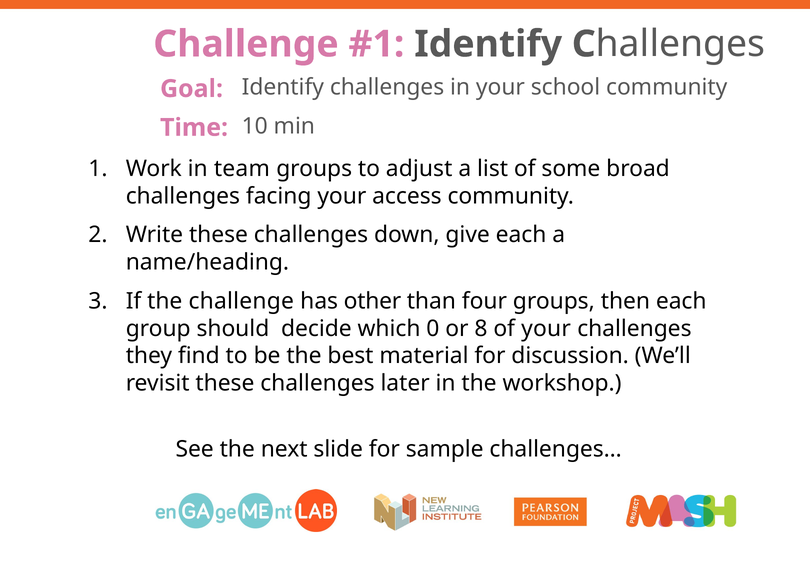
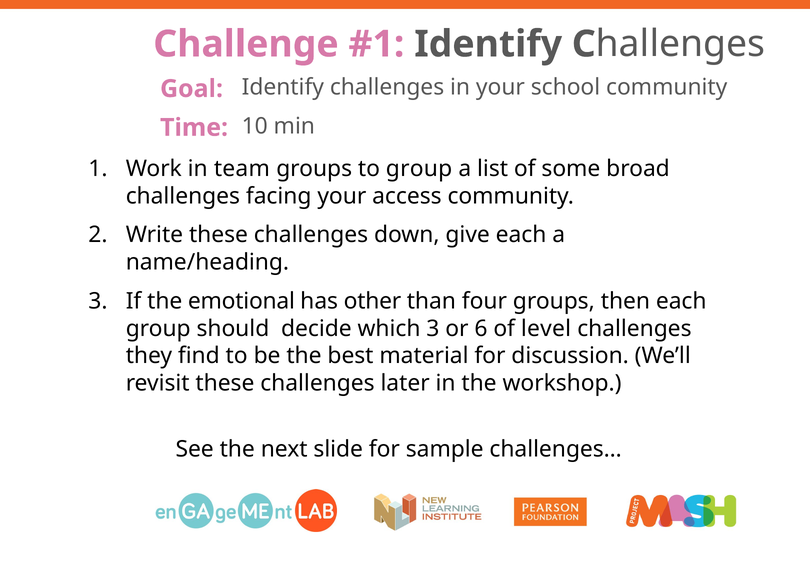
to adjust: adjust -> group
the challenge: challenge -> emotional
which 0: 0 -> 3
8: 8 -> 6
of your: your -> level
